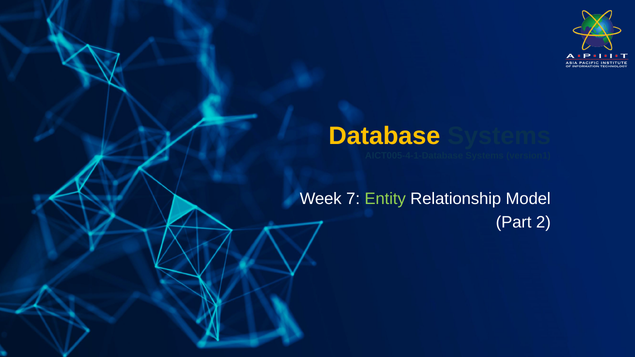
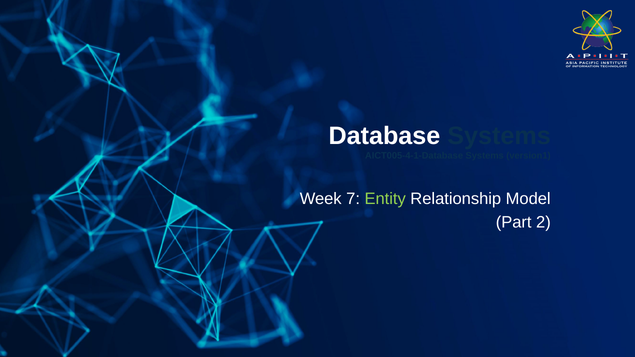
Database colour: yellow -> white
